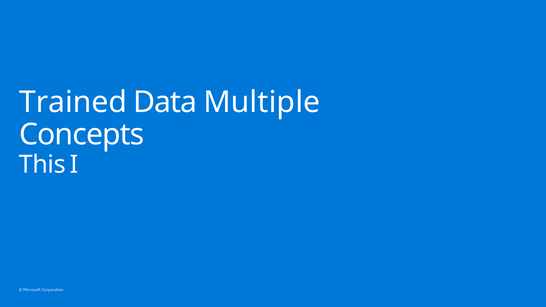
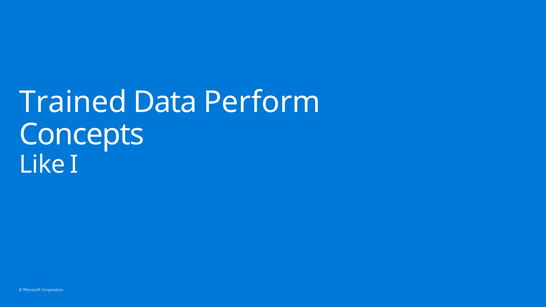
Multiple: Multiple -> Perform
This: This -> Like
